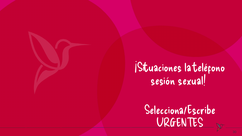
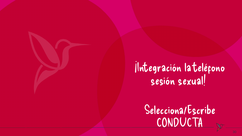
¡Situaciones: ¡Situaciones -> ¡Integración
URGENTES: URGENTES -> CONDUCTA
